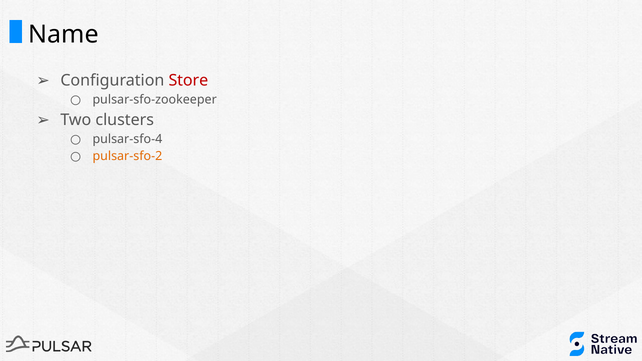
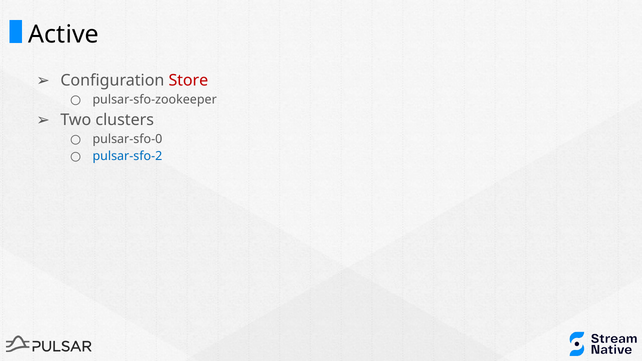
Name: Name -> Active
pulsar-sfo-4: pulsar-sfo-4 -> pulsar-sfo-0
pulsar-sfo-2 colour: orange -> blue
